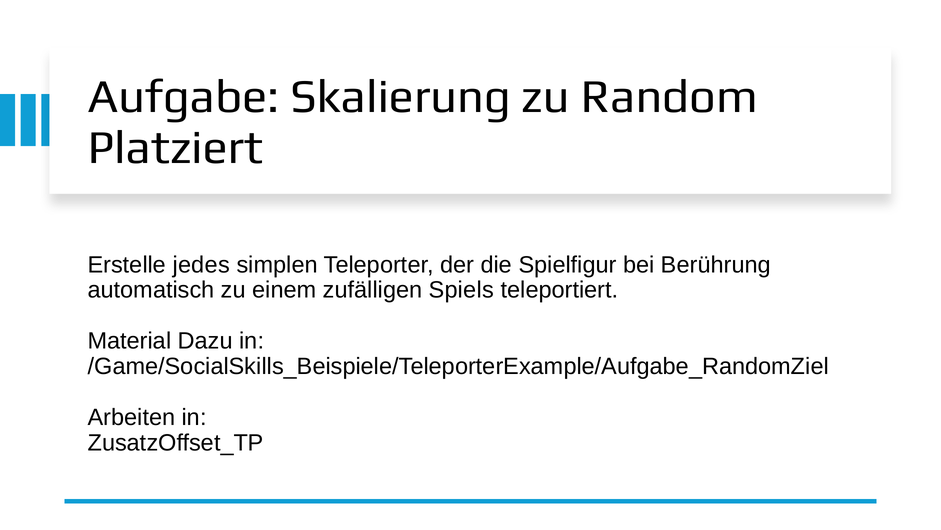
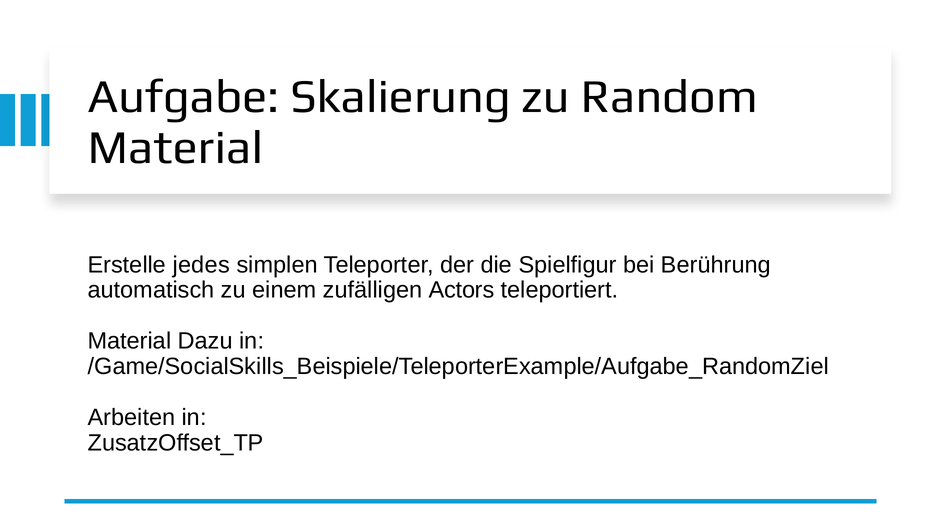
Platziert at (175, 148): Platziert -> Material
Spiels: Spiels -> Actors
